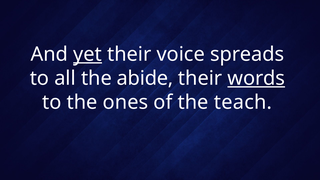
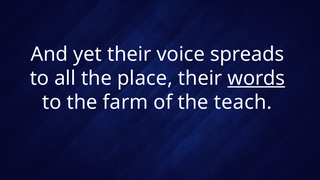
yet underline: present -> none
abide: abide -> place
ones: ones -> farm
